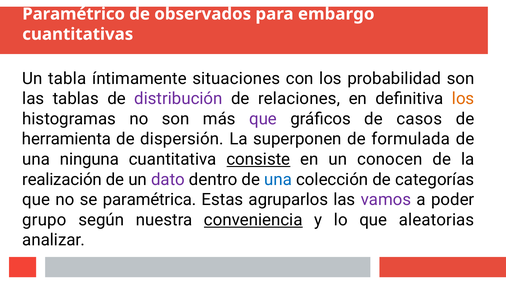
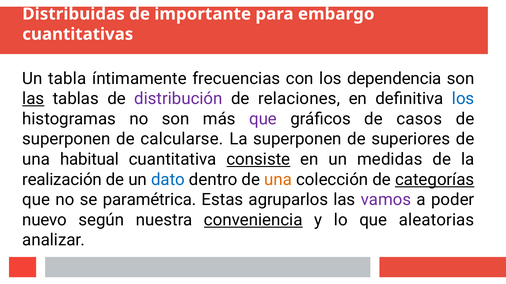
Paramétrico: Paramétrico -> Distribuidas
observados: observados -> importante
situaciones: situaciones -> frecuencias
probabilidad: probabilidad -> dependencia
las at (33, 99) underline: none -> present
los at (463, 99) colour: orange -> blue
herramienta at (66, 139): herramienta -> superponen
dispersión: dispersión -> calcularse
formulada: formulada -> superiores
ninguna: ninguna -> habitual
conocen: conocen -> medidas
dato colour: purple -> blue
una at (278, 180) colour: blue -> orange
categorías underline: none -> present
grupo: grupo -> nuevo
